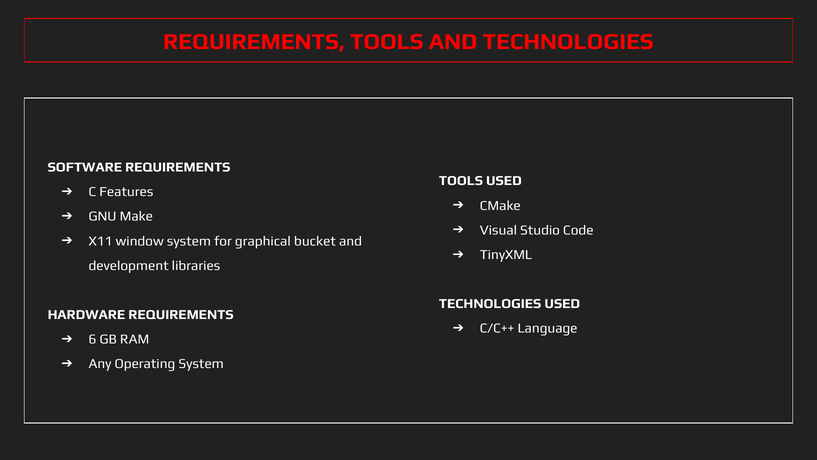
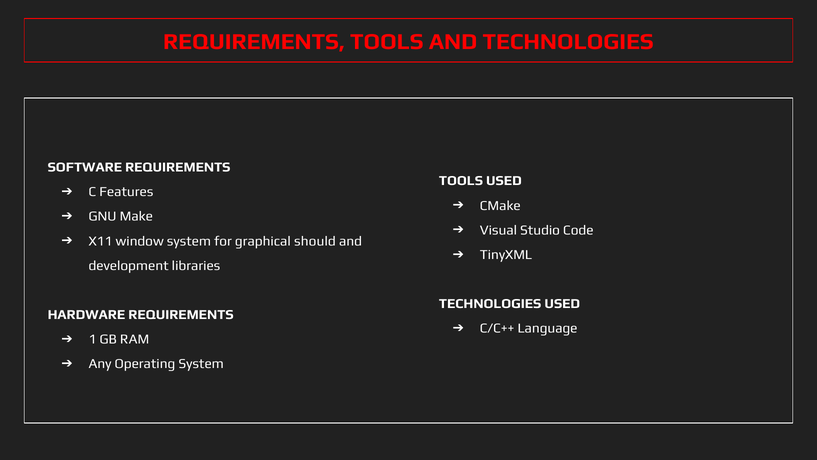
bucket: bucket -> should
6: 6 -> 1
